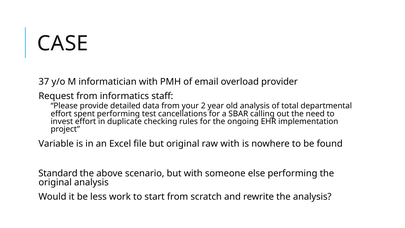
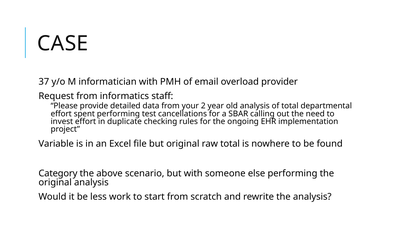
raw with: with -> total
Standard: Standard -> Category
